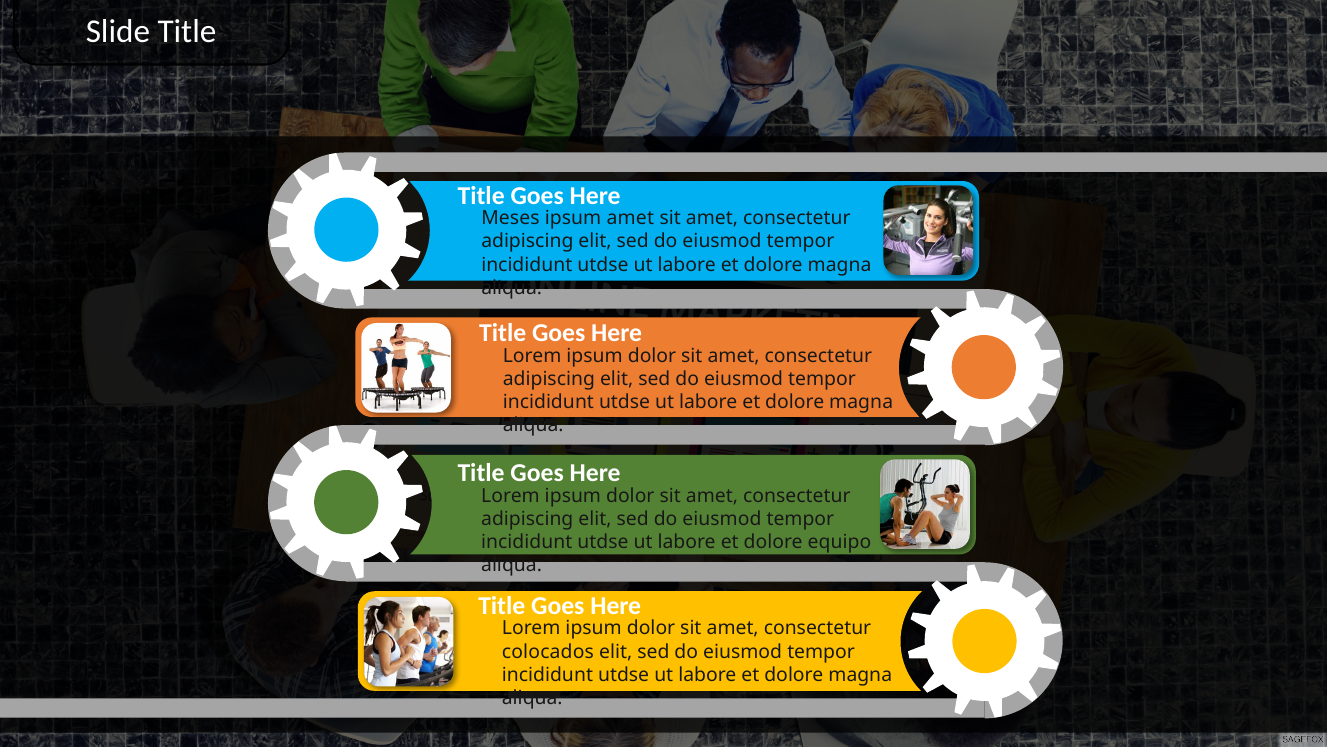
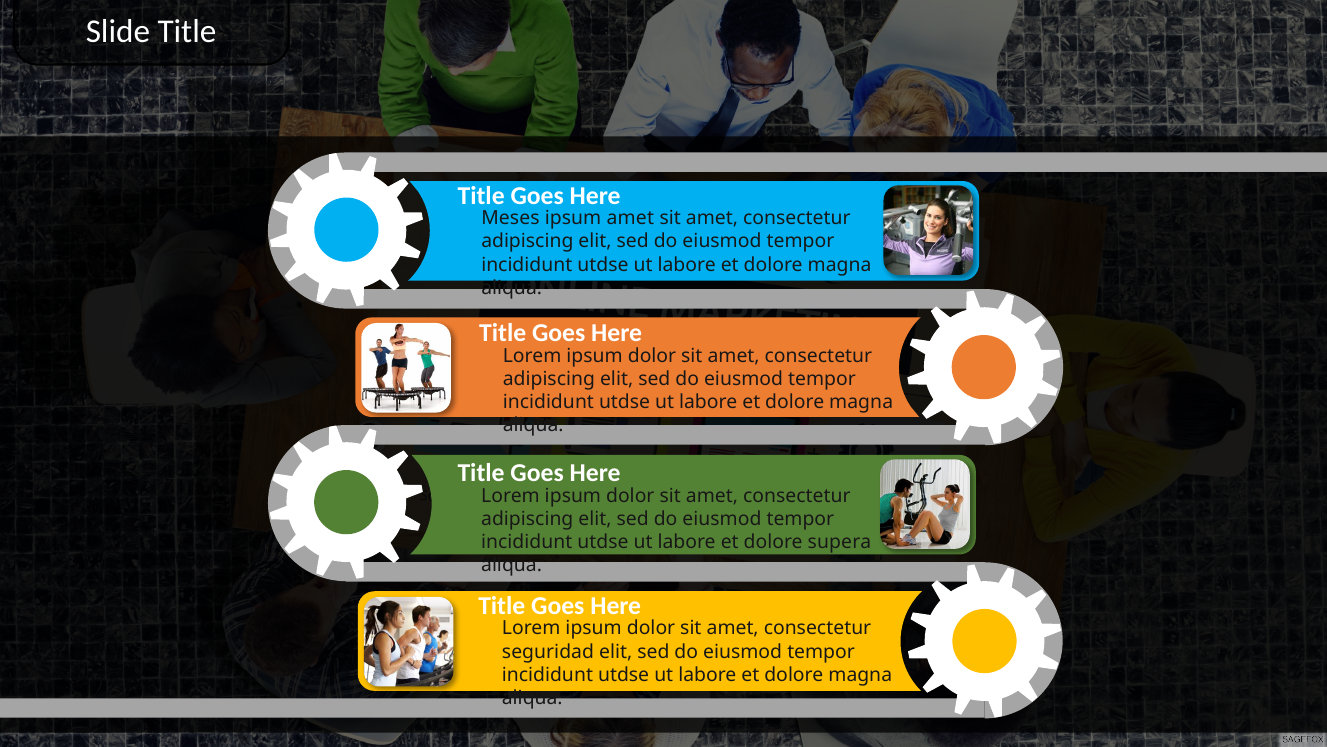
equipo: equipo -> supera
colocados: colocados -> seguridad
